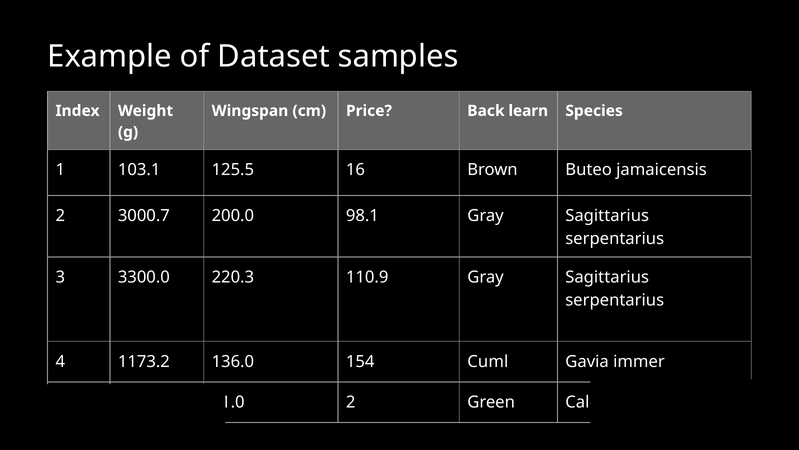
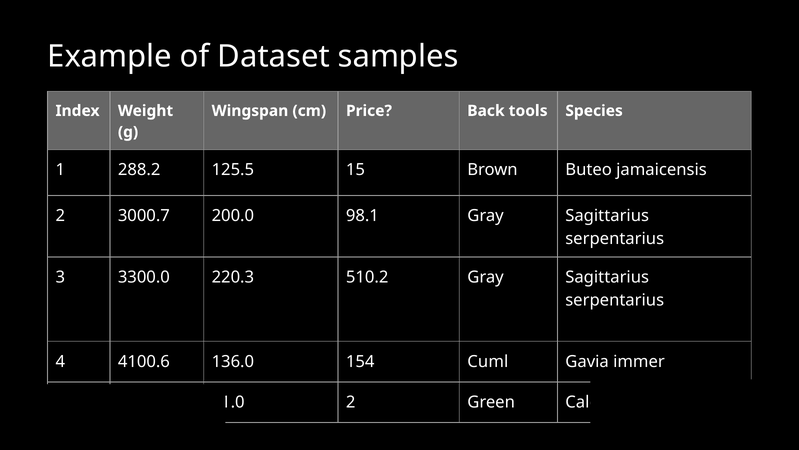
learn: learn -> tools
103.1: 103.1 -> 288.2
16: 16 -> 15
110.9: 110.9 -> 510.2
1173.2: 1173.2 -> 4100.6
